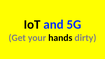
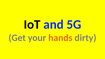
hands colour: black -> orange
